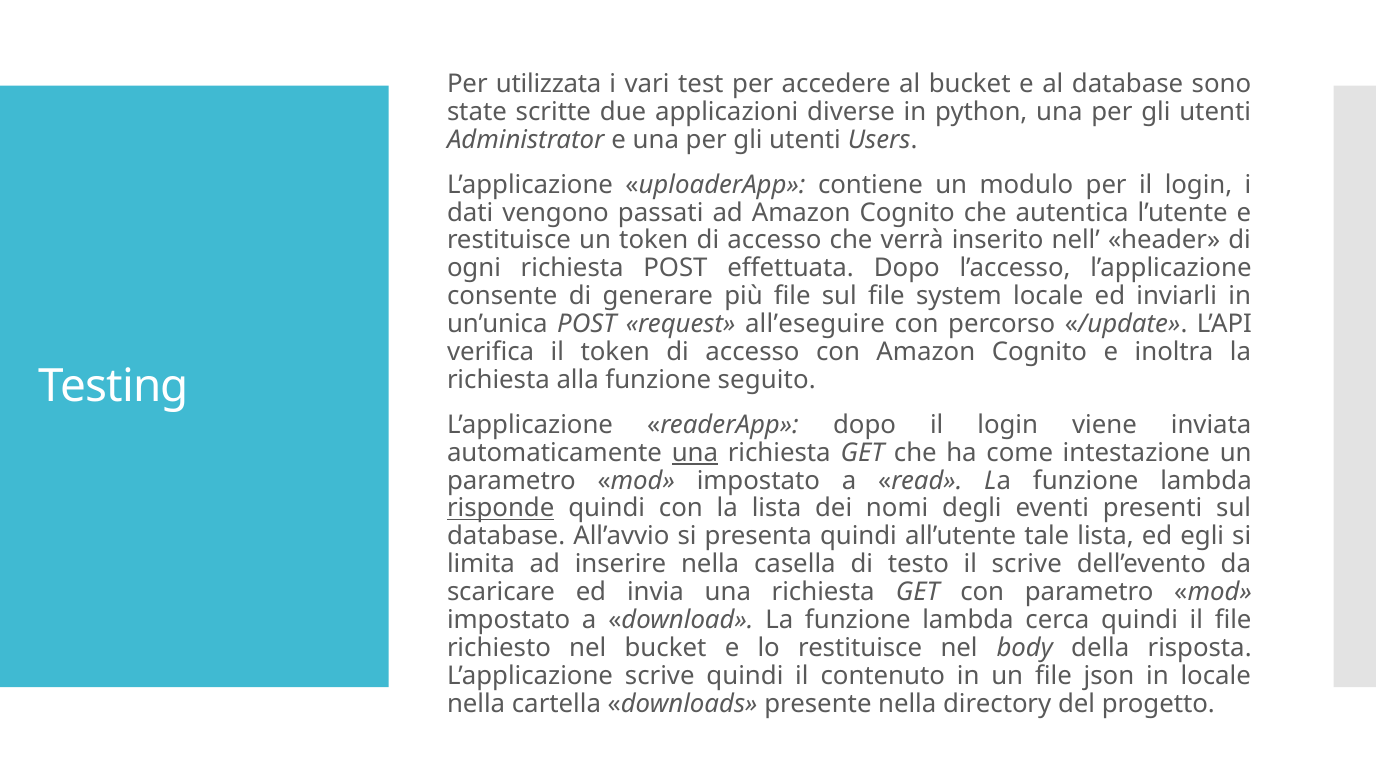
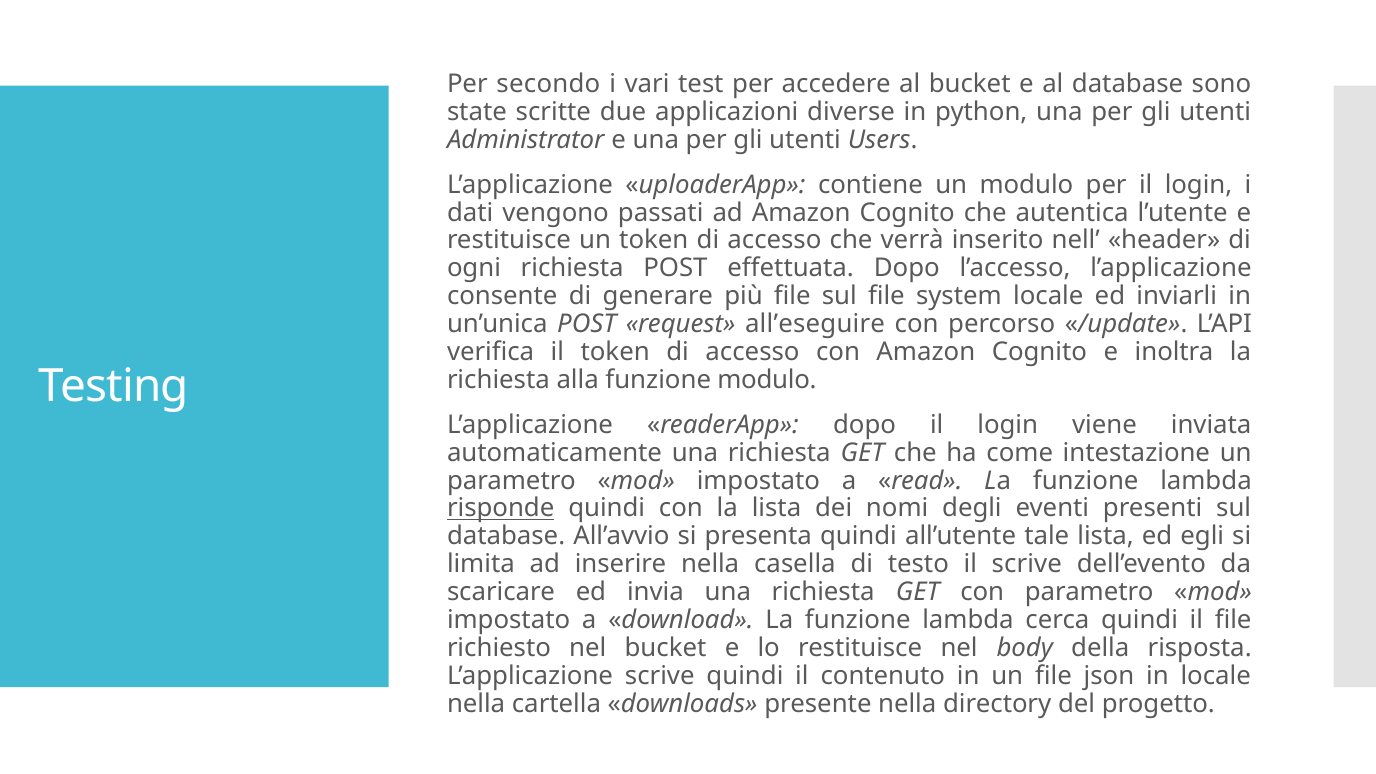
utilizzata: utilizzata -> secondo
funzione seguito: seguito -> modulo
una at (695, 453) underline: present -> none
